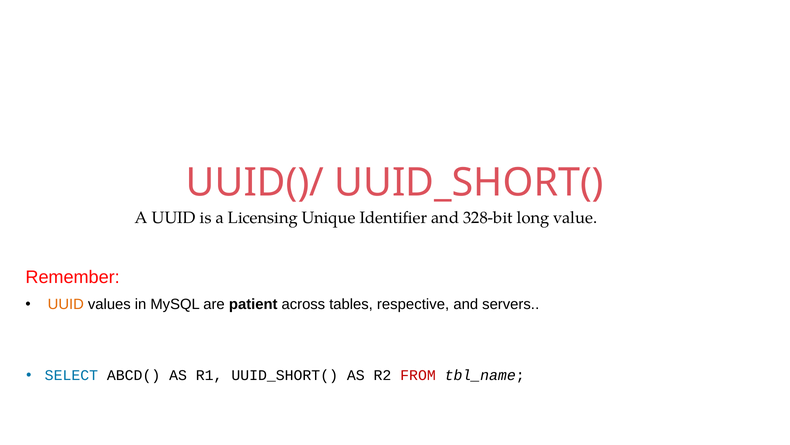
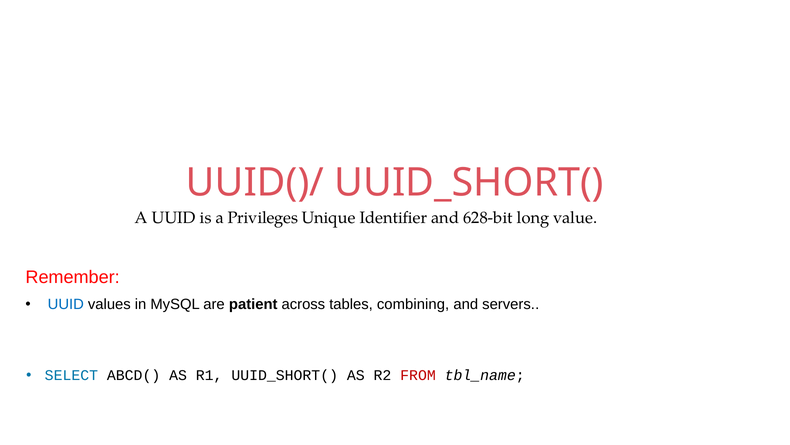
Licensing: Licensing -> Privileges
328-bit: 328-bit -> 628-bit
UUID at (66, 304) colour: orange -> blue
respective: respective -> combining
